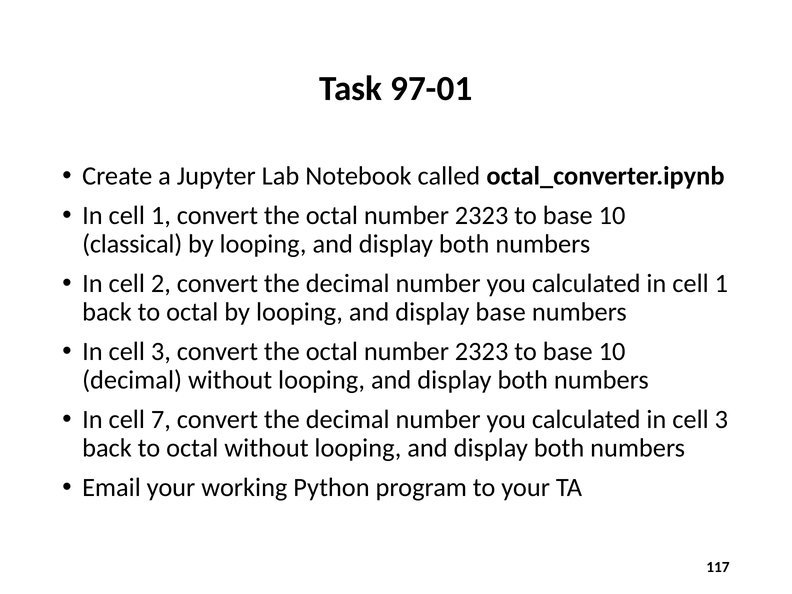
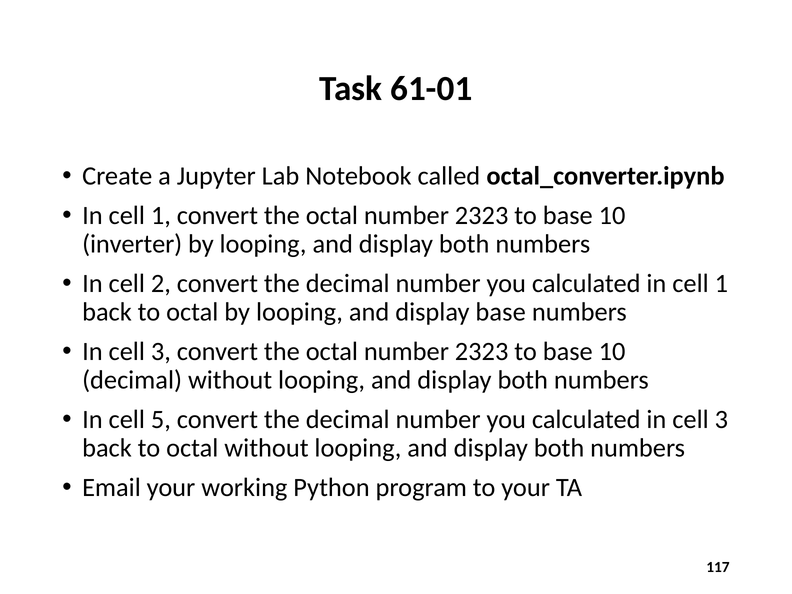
97-01: 97-01 -> 61-01
classical: classical -> inverter
7: 7 -> 5
